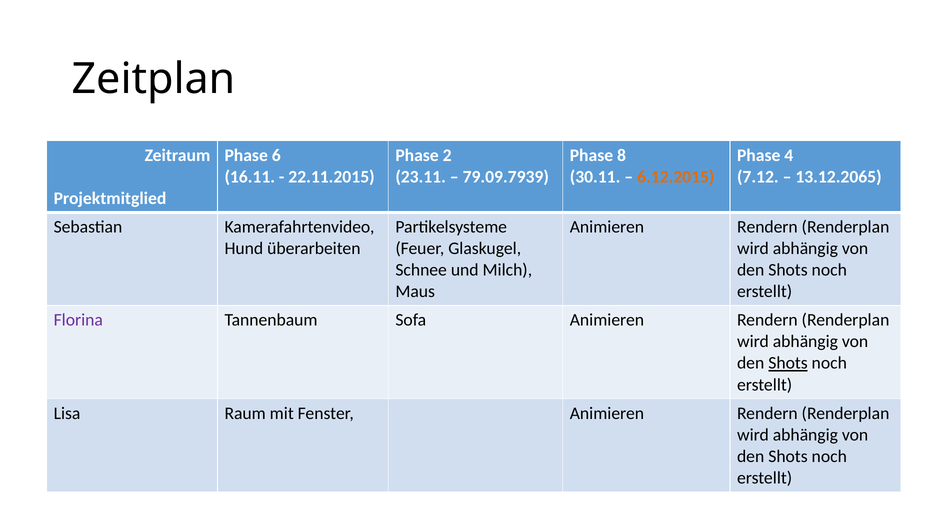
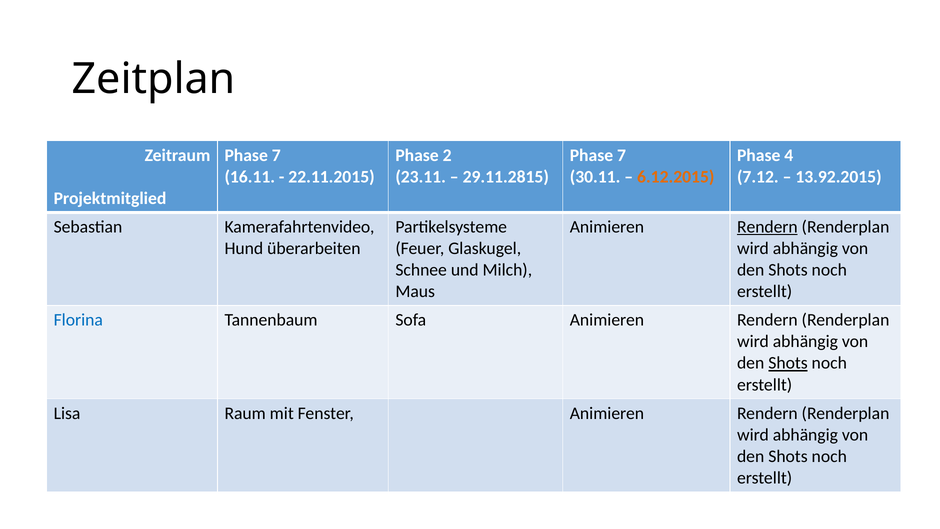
6 at (276, 155): 6 -> 7
8 at (622, 155): 8 -> 7
79.09.7939: 79.09.7939 -> 29.11.2815
13.12.2065: 13.12.2065 -> 13.92.2015
Rendern at (767, 227) underline: none -> present
Florina colour: purple -> blue
